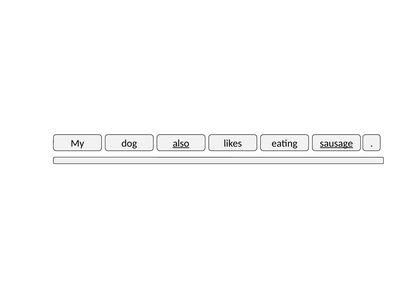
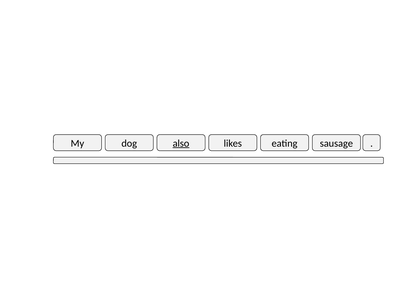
sausage underline: present -> none
